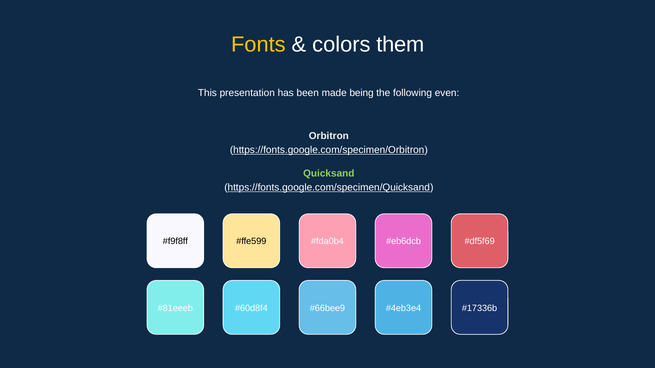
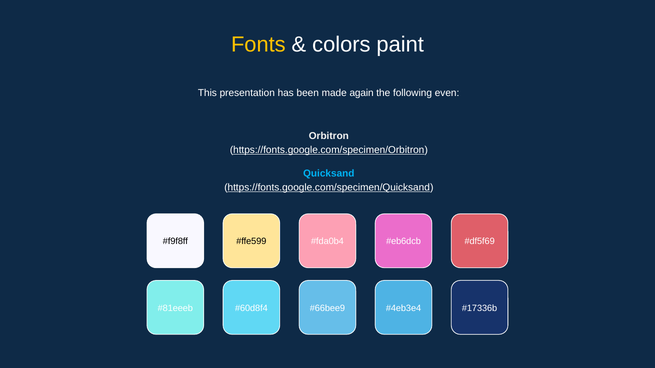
them: them -> paint
being: being -> again
Quicksand colour: light green -> light blue
